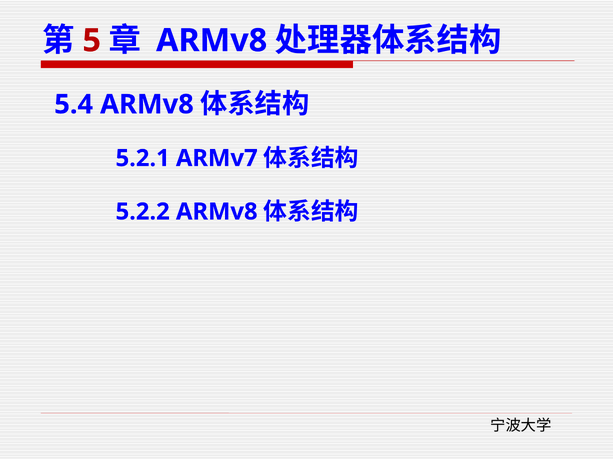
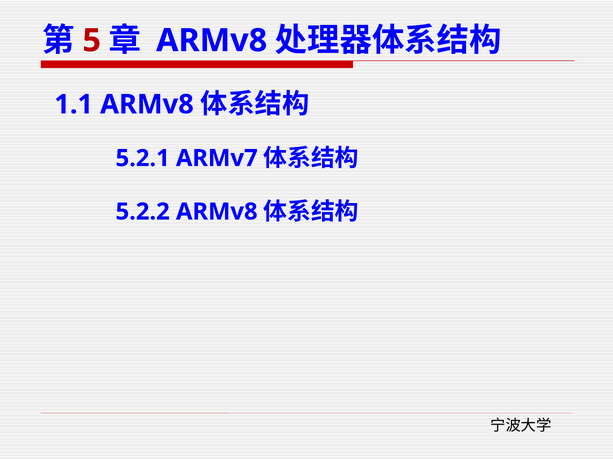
5.4: 5.4 -> 1.1
